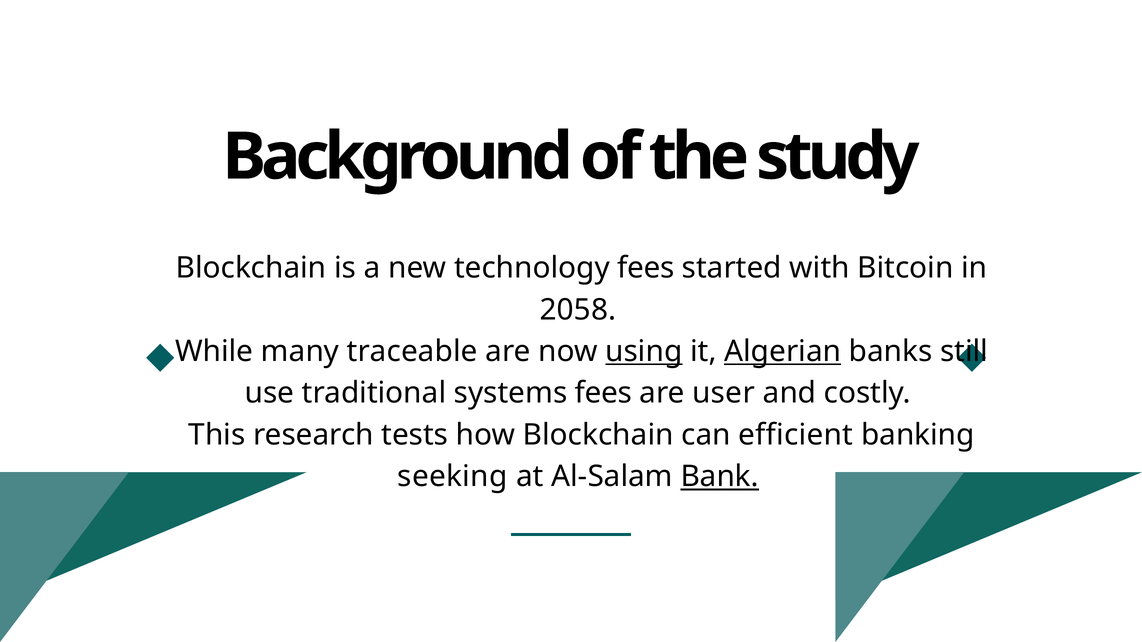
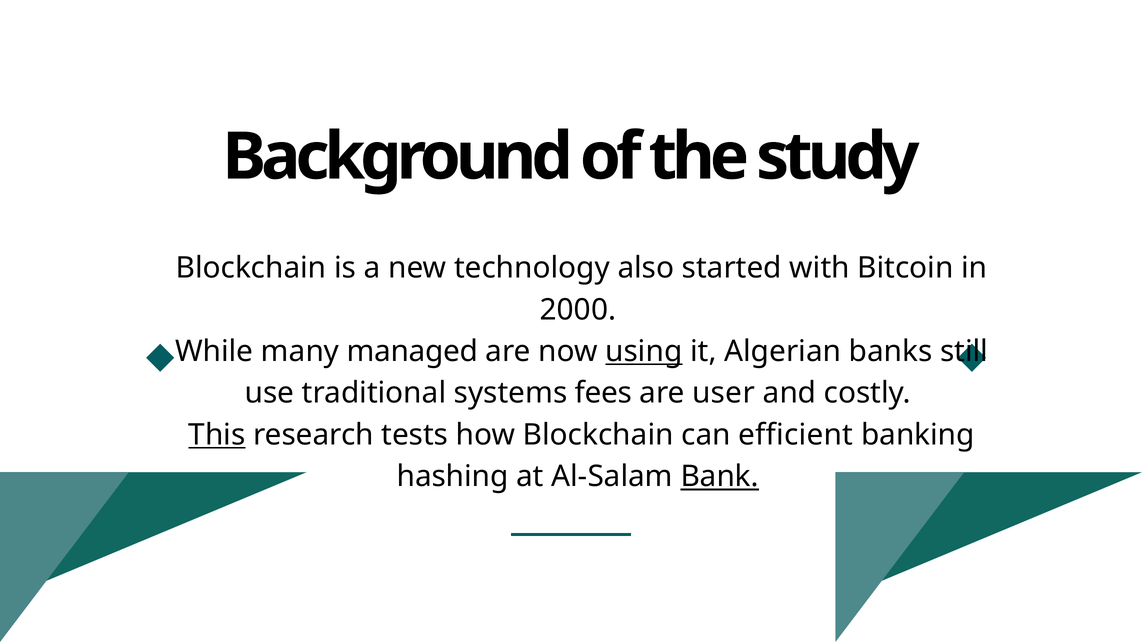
technology fees: fees -> also
2058: 2058 -> 2000
traceable: traceable -> managed
Algerian underline: present -> none
This underline: none -> present
seeking: seeking -> hashing
